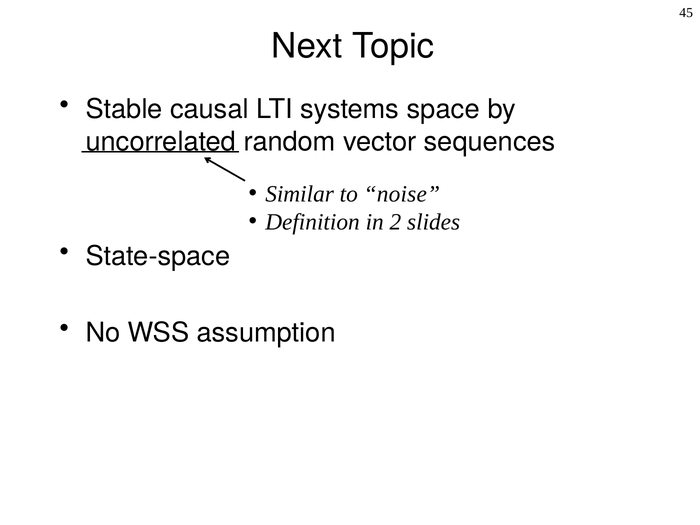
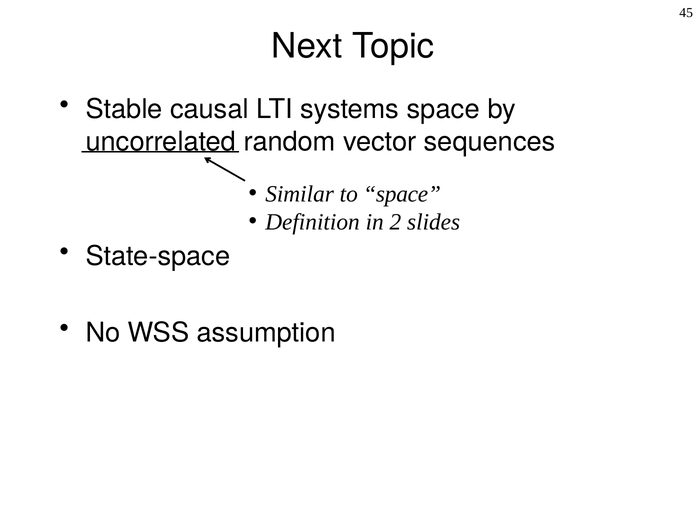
to noise: noise -> space
